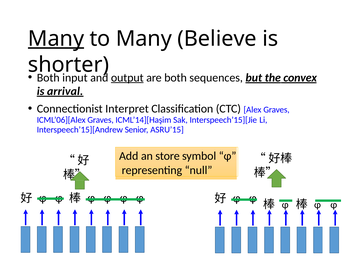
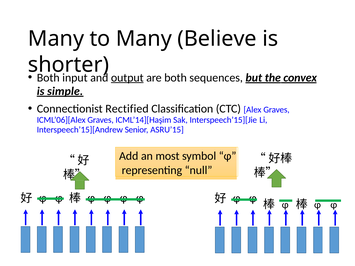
Many at (56, 39) underline: present -> none
arrival: arrival -> simple
Interpret: Interpret -> Rectified
store: store -> most
